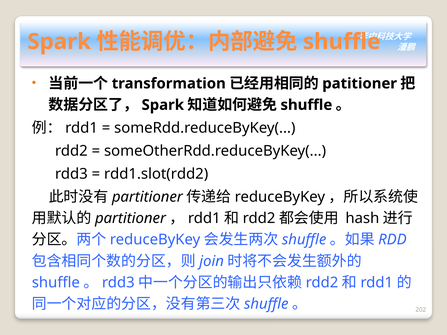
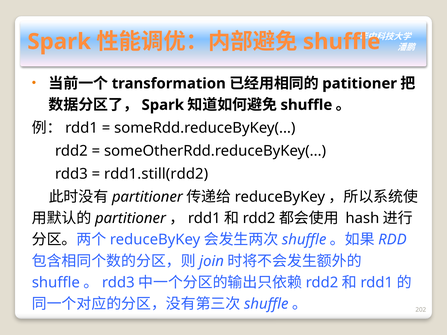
rdd1.slot(rdd2: rdd1.slot(rdd2 -> rdd1.still(rdd2
